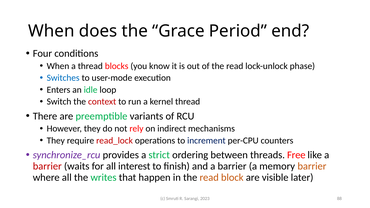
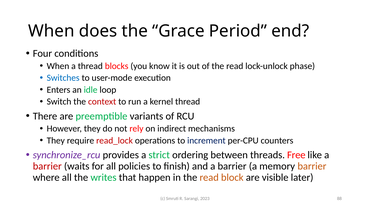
interest: interest -> policies
